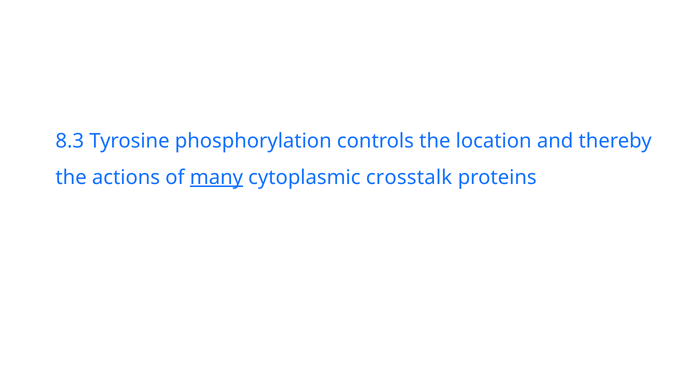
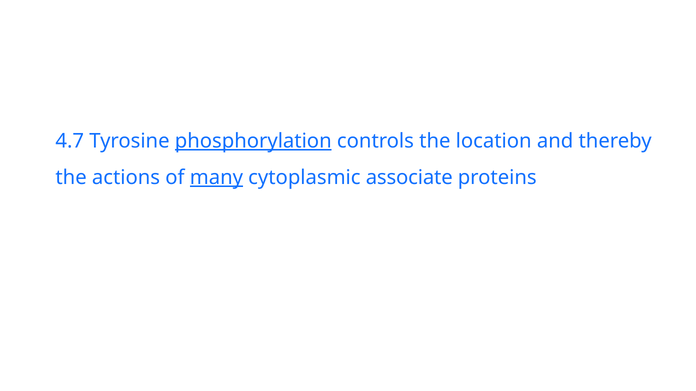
8.3: 8.3 -> 4.7
phosphorylation underline: none -> present
crosstalk: crosstalk -> associate
